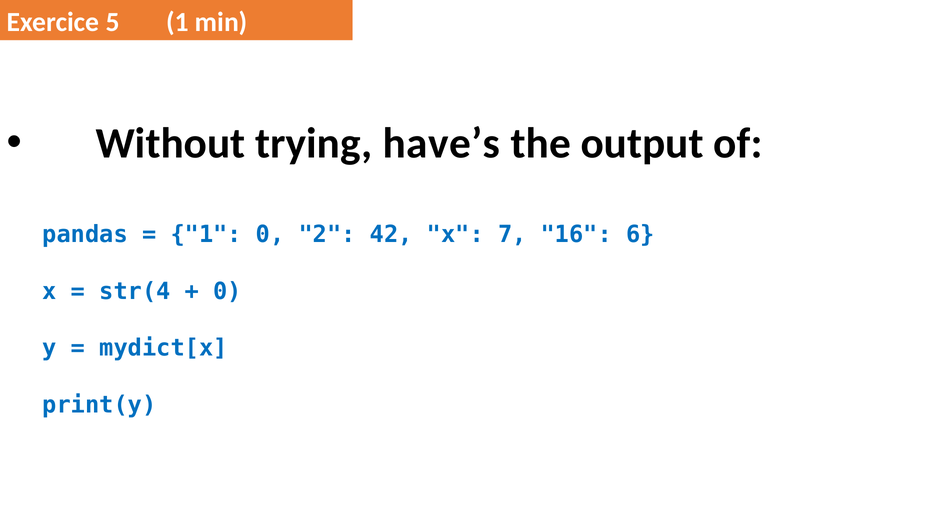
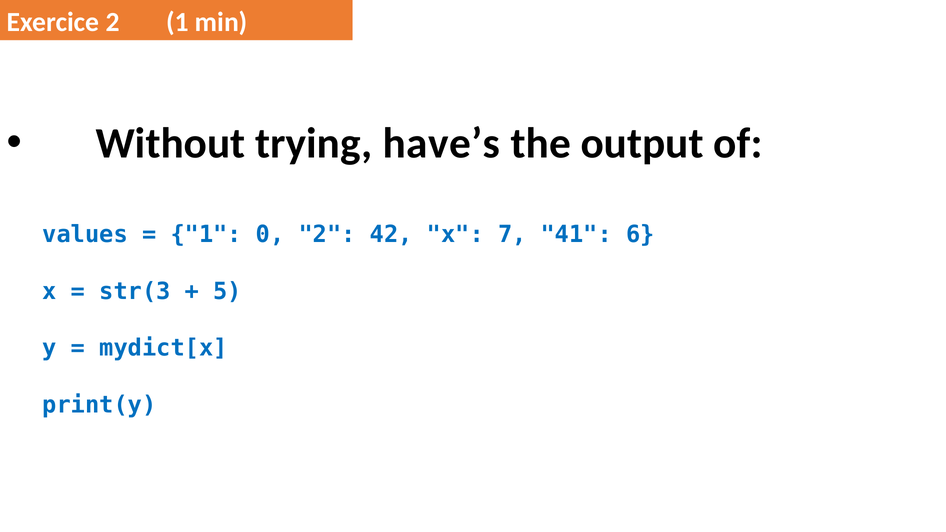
Exercice 5: 5 -> 2
pandas: pandas -> values
16: 16 -> 41
str(4: str(4 -> str(3
0 at (227, 291): 0 -> 5
